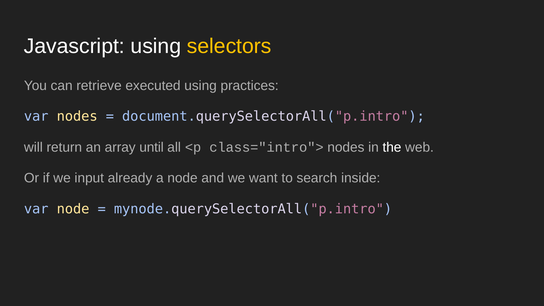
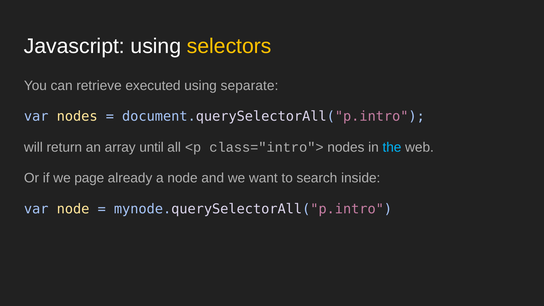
practices: practices -> separate
the colour: white -> light blue
input: input -> page
